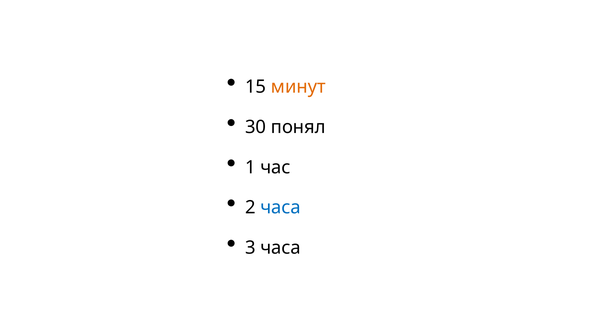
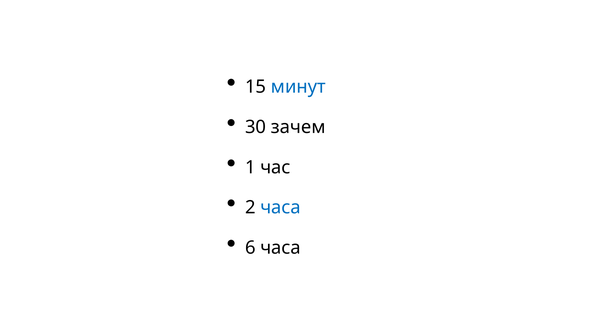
минут colour: orange -> blue
понял: понял -> зачем
3: 3 -> 6
